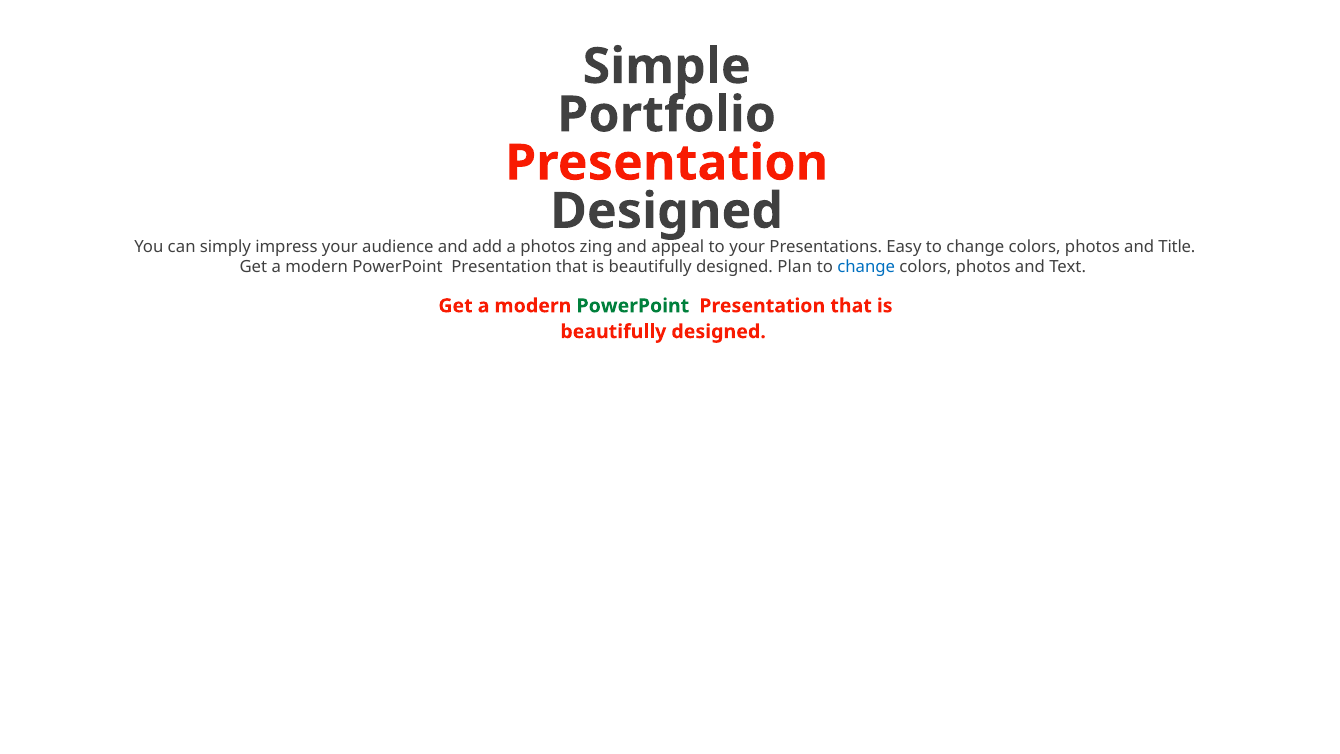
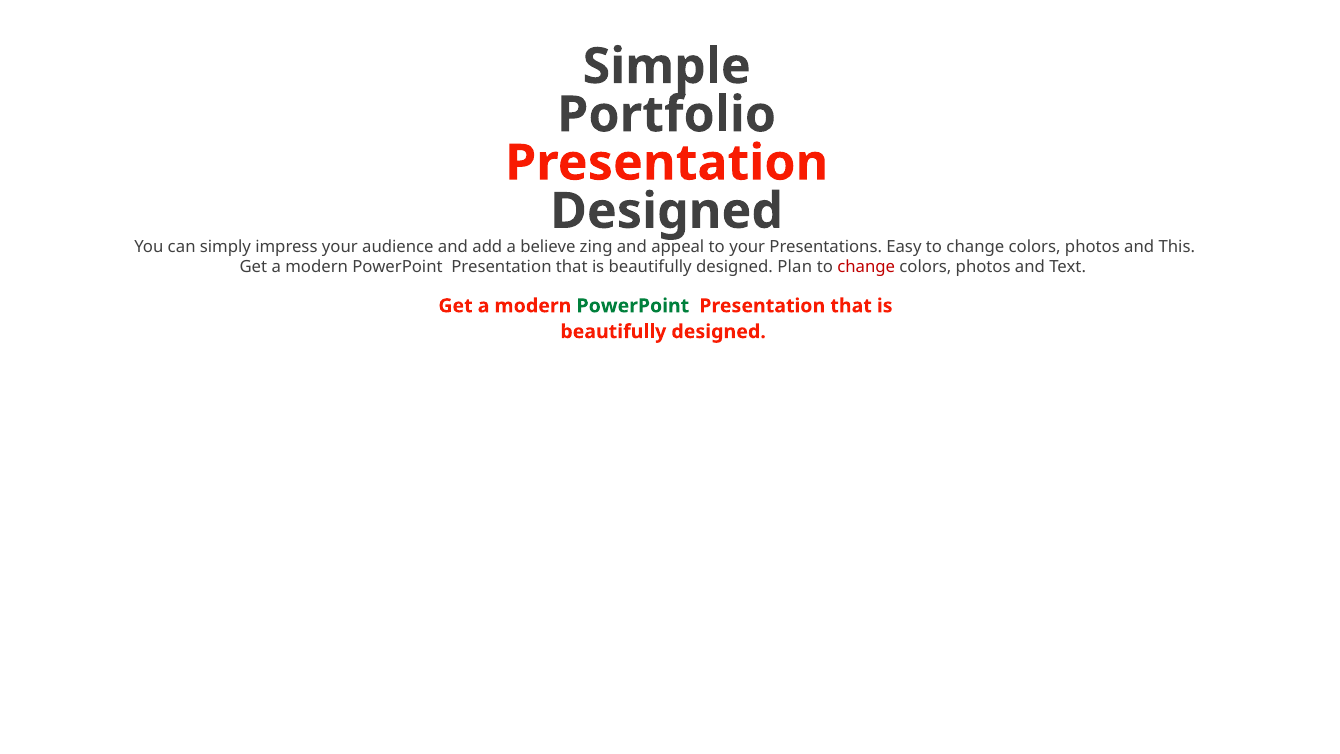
a photos: photos -> believe
Title: Title -> This
change at (866, 267) colour: blue -> red
